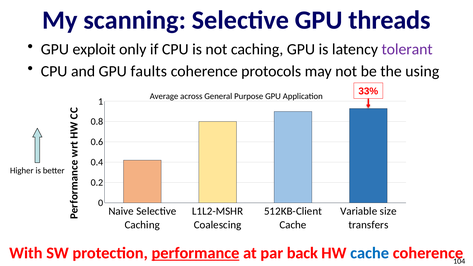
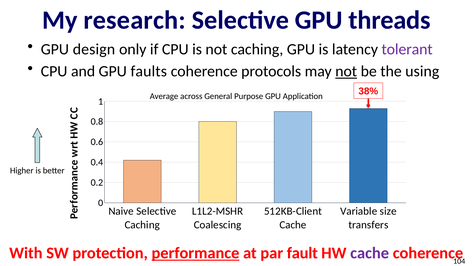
scanning: scanning -> research
exploit: exploit -> design
not at (346, 71) underline: none -> present
33%: 33% -> 38%
back: back -> fault
cache at (370, 253) colour: blue -> purple
